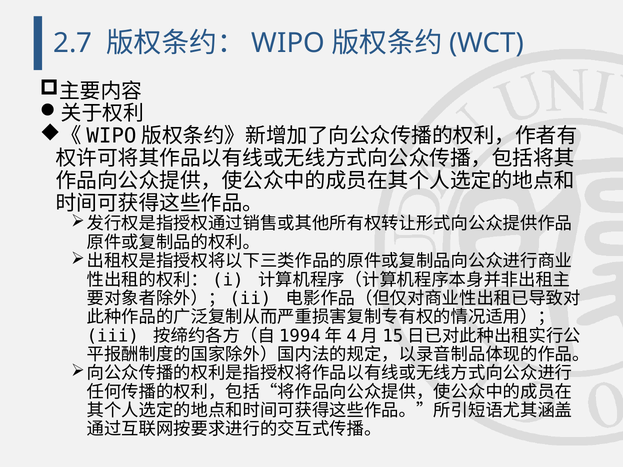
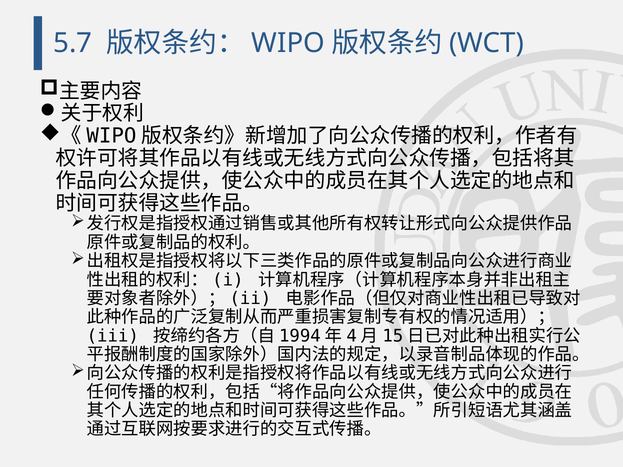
2.7: 2.7 -> 5.7
